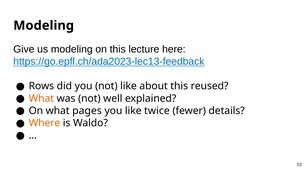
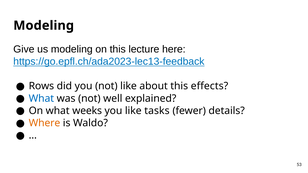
reused: reused -> effects
What at (41, 99) colour: orange -> blue
pages: pages -> weeks
twice: twice -> tasks
